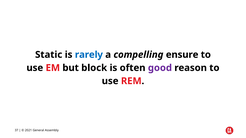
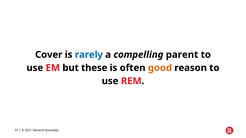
Static: Static -> Cover
ensure: ensure -> parent
block: block -> these
good colour: purple -> orange
